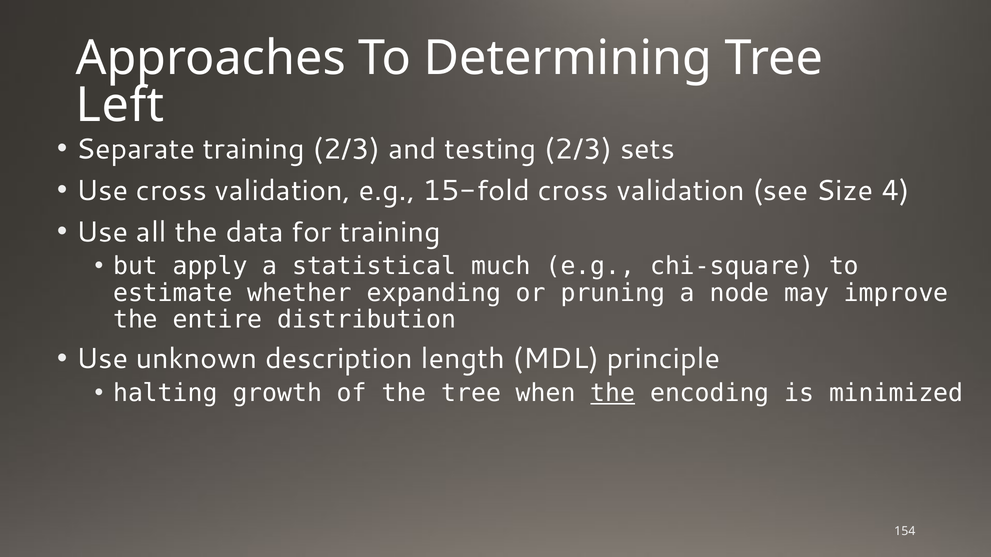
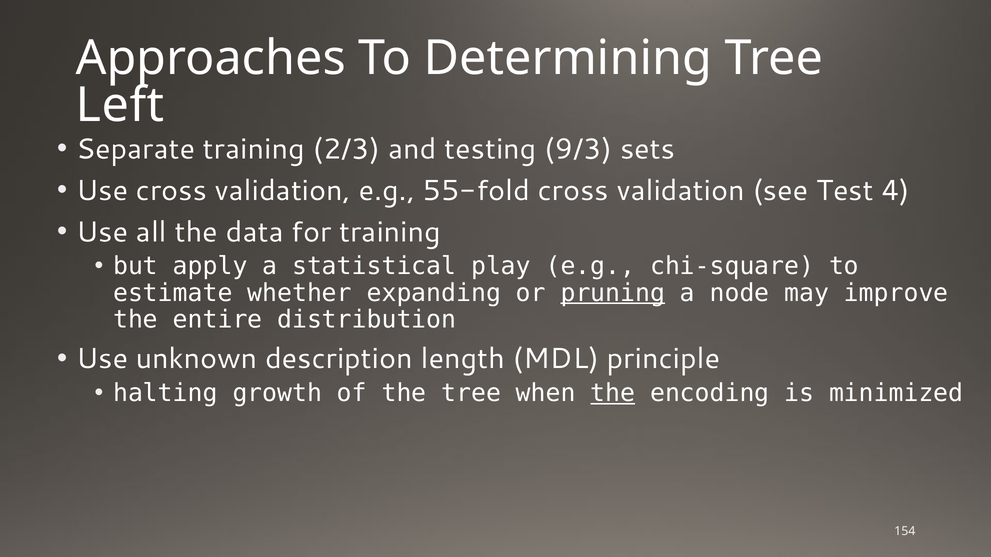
testing 2/3: 2/3 -> 9/3
15-fold: 15-fold -> 55-fold
Size: Size -> Test
much: much -> play
pruning underline: none -> present
